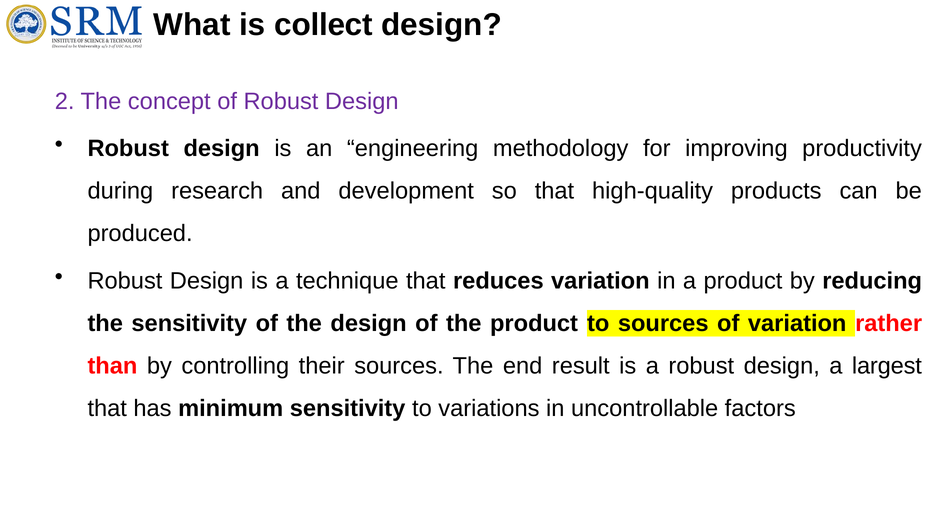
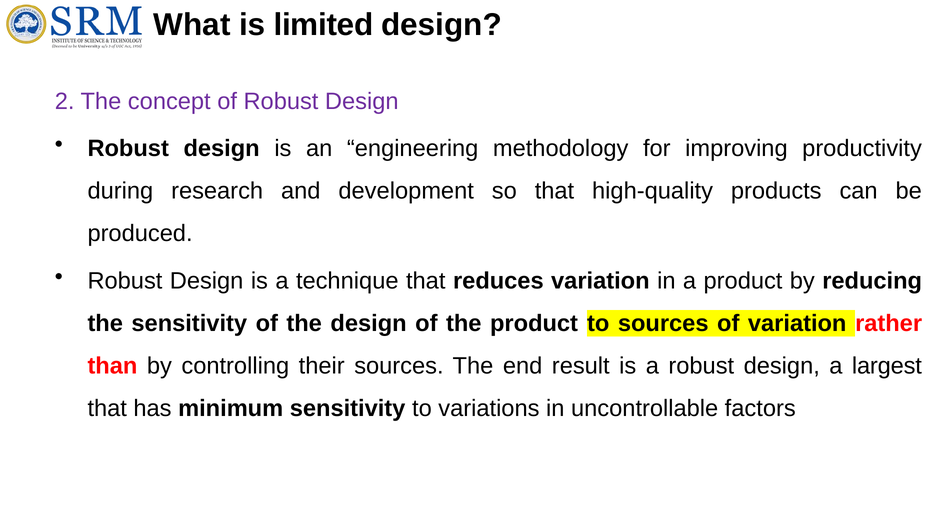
collect: collect -> limited
